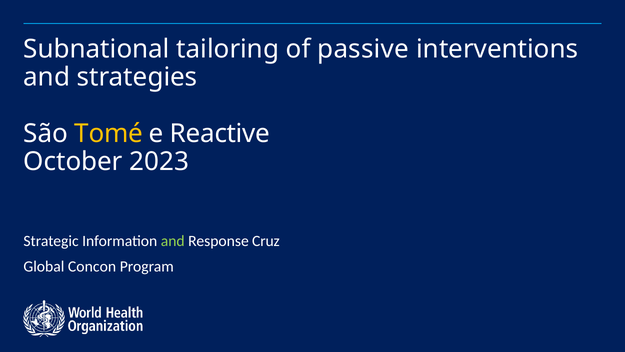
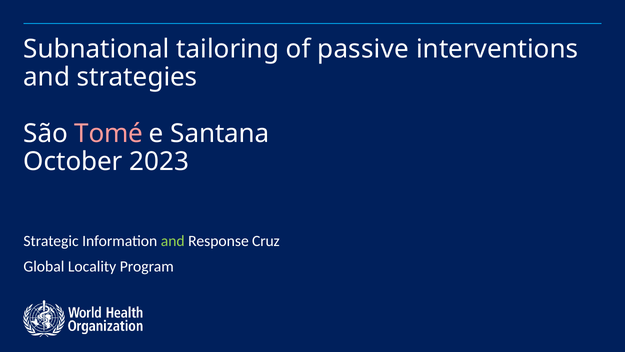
Tomé colour: yellow -> pink
Reactive: Reactive -> Santana
Concon: Concon -> Locality
